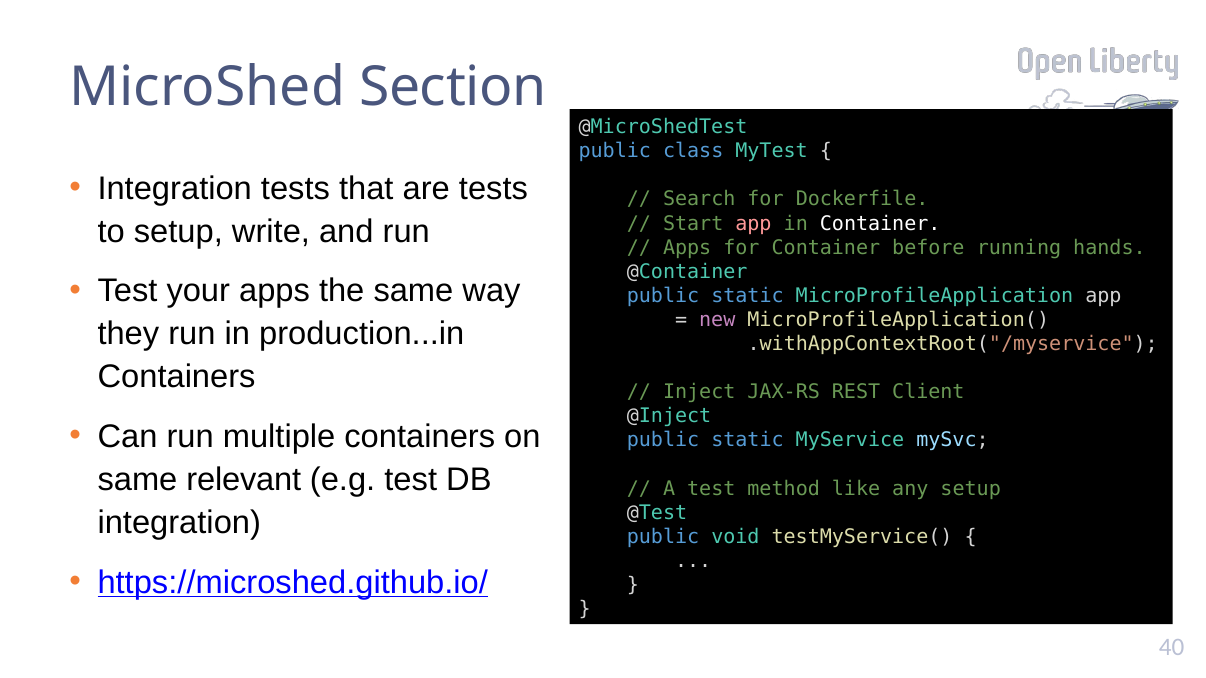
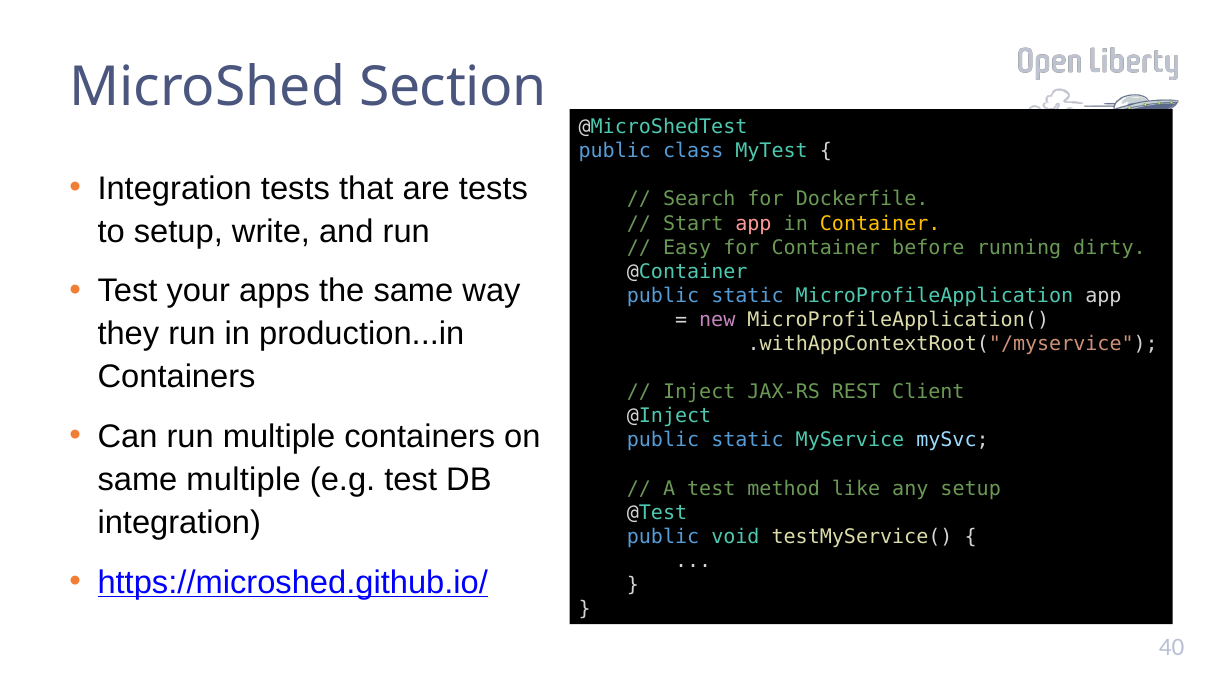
Container at (880, 224) colour: white -> yellow
Apps at (687, 248): Apps -> Easy
hands: hands -> dirty
same relevant: relevant -> multiple
